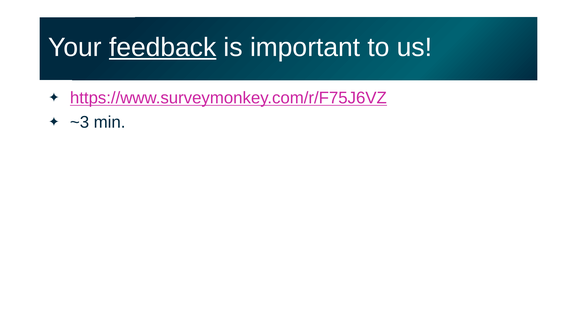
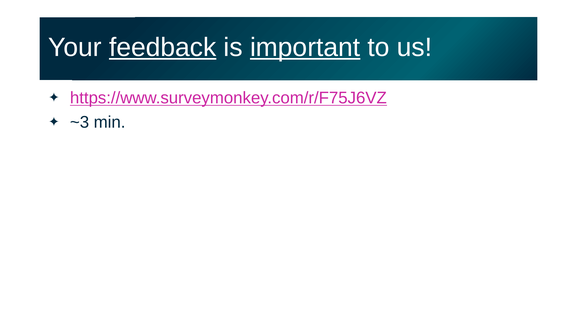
important underline: none -> present
